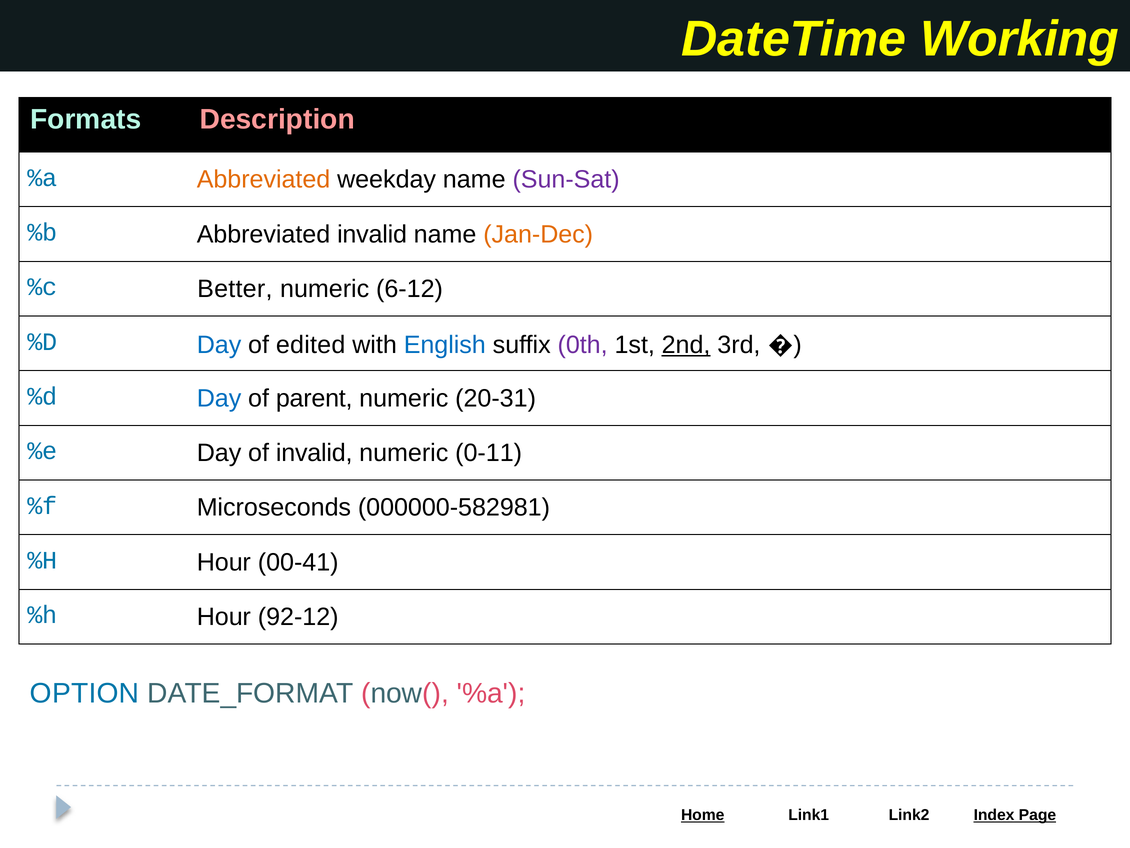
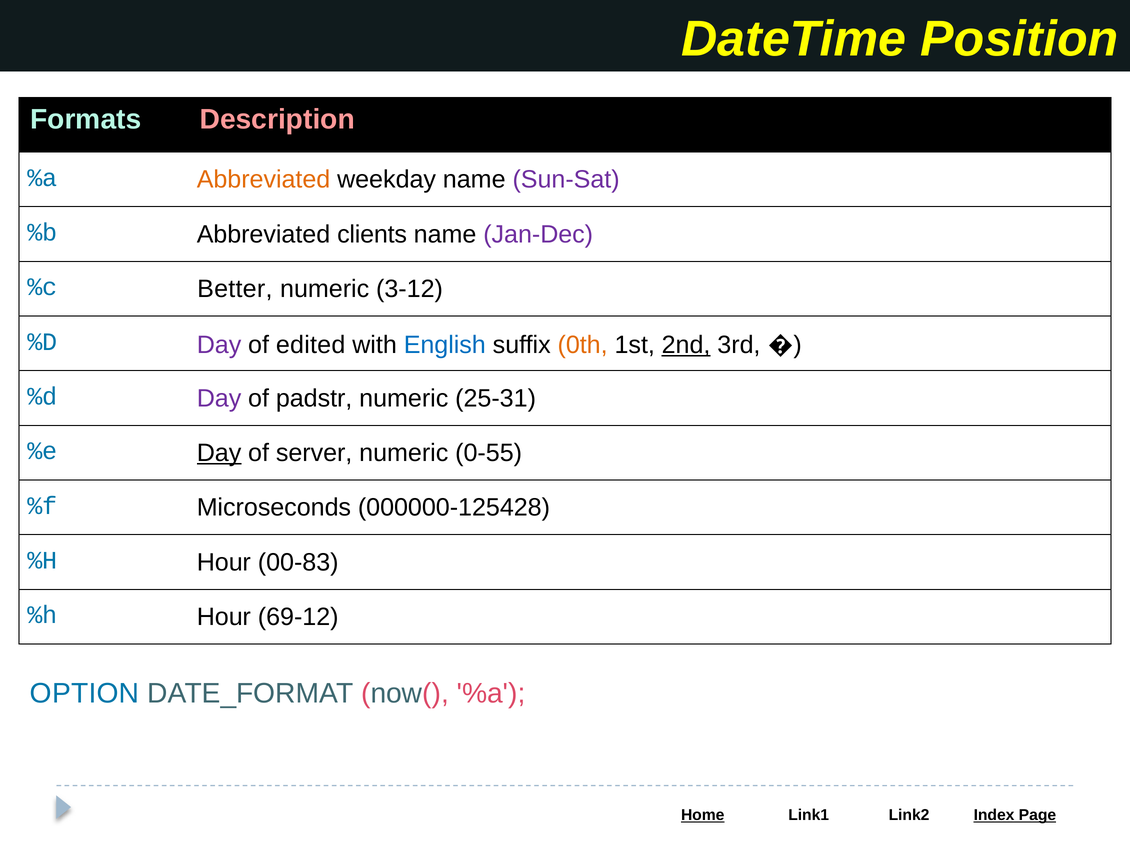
Working: Working -> Position
Abbreviated invalid: invalid -> clients
Jan-Dec colour: orange -> purple
6-12: 6-12 -> 3-12
Day at (219, 345) colour: blue -> purple
0th colour: purple -> orange
Day at (219, 398) colour: blue -> purple
parent: parent -> padstr
20-31: 20-31 -> 25-31
Day at (219, 453) underline: none -> present
of invalid: invalid -> server
0-11: 0-11 -> 0-55
000000-582981: 000000-582981 -> 000000-125428
00-41: 00-41 -> 00-83
92-12: 92-12 -> 69-12
